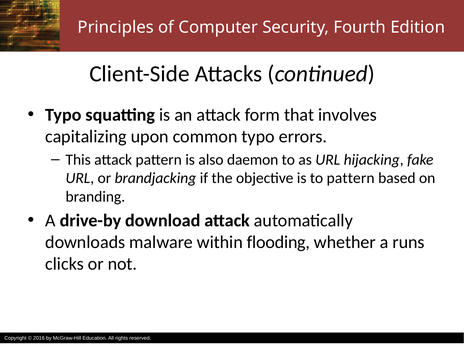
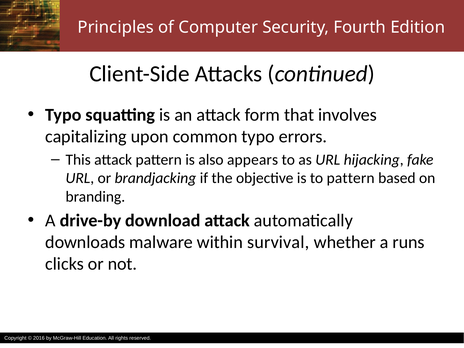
daemon: daemon -> appears
flooding: flooding -> survival
